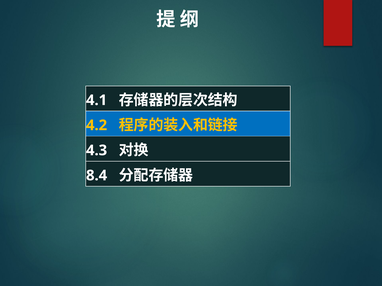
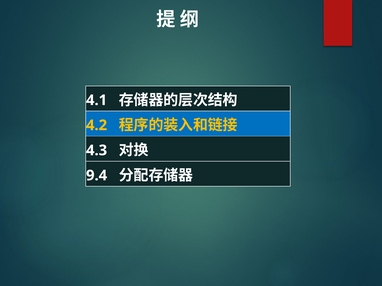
8.4: 8.4 -> 9.4
